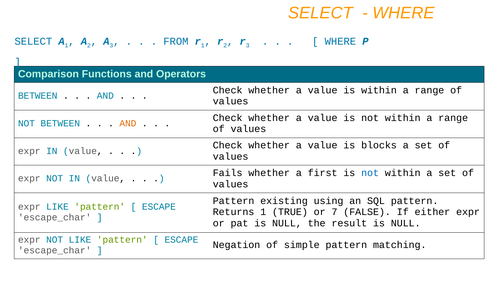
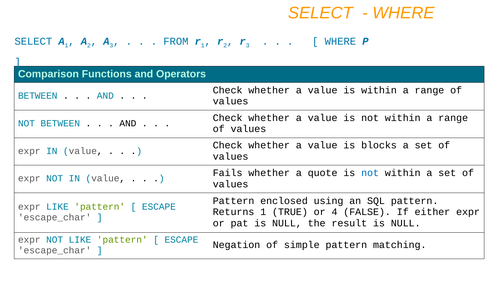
AND at (128, 123) colour: orange -> black
first: first -> quote
existing: existing -> enclosed
7: 7 -> 4
